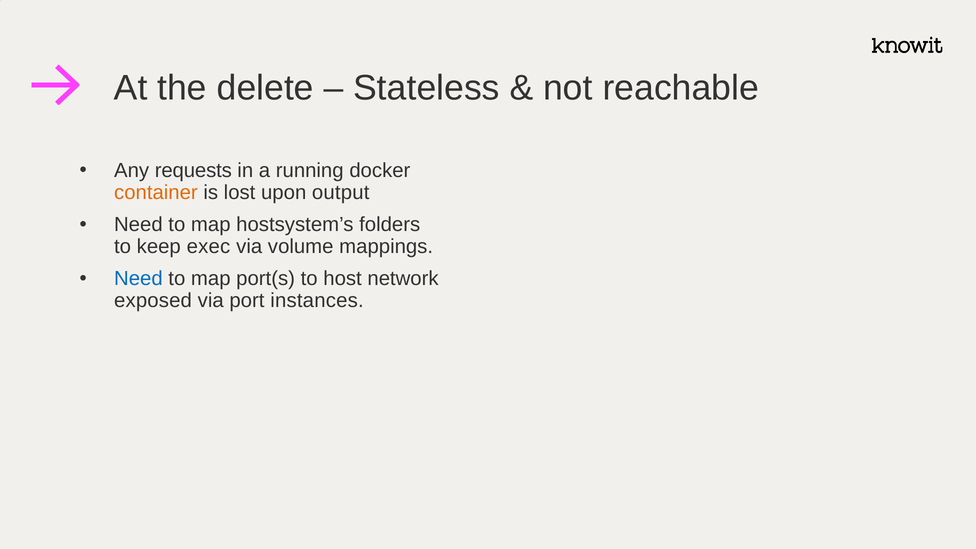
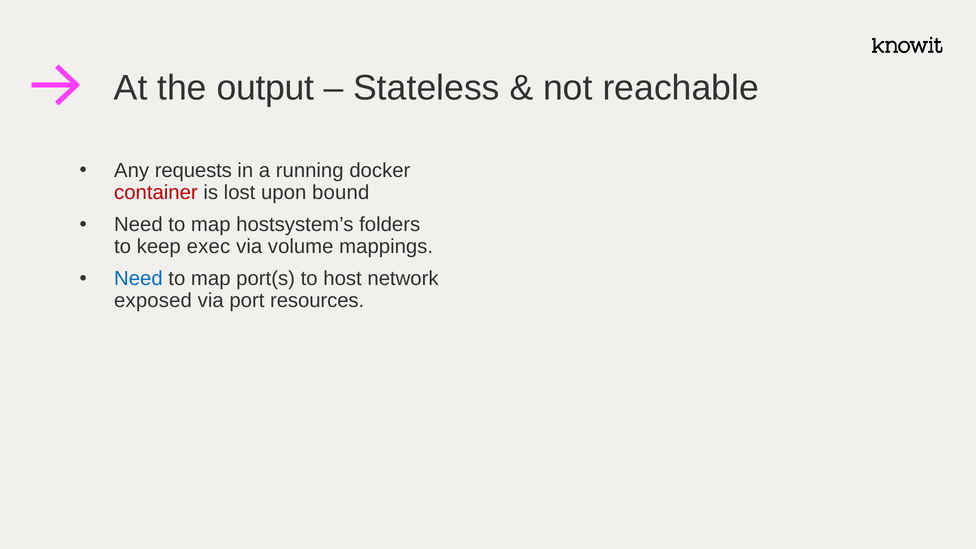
delete: delete -> output
container colour: orange -> red
output: output -> bound
instances: instances -> resources
